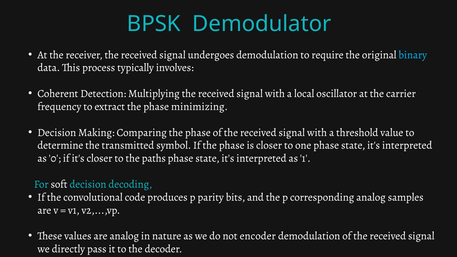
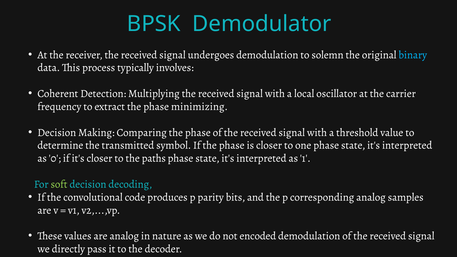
require: require -> solemn
soft colour: white -> light green
encoder: encoder -> encoded
